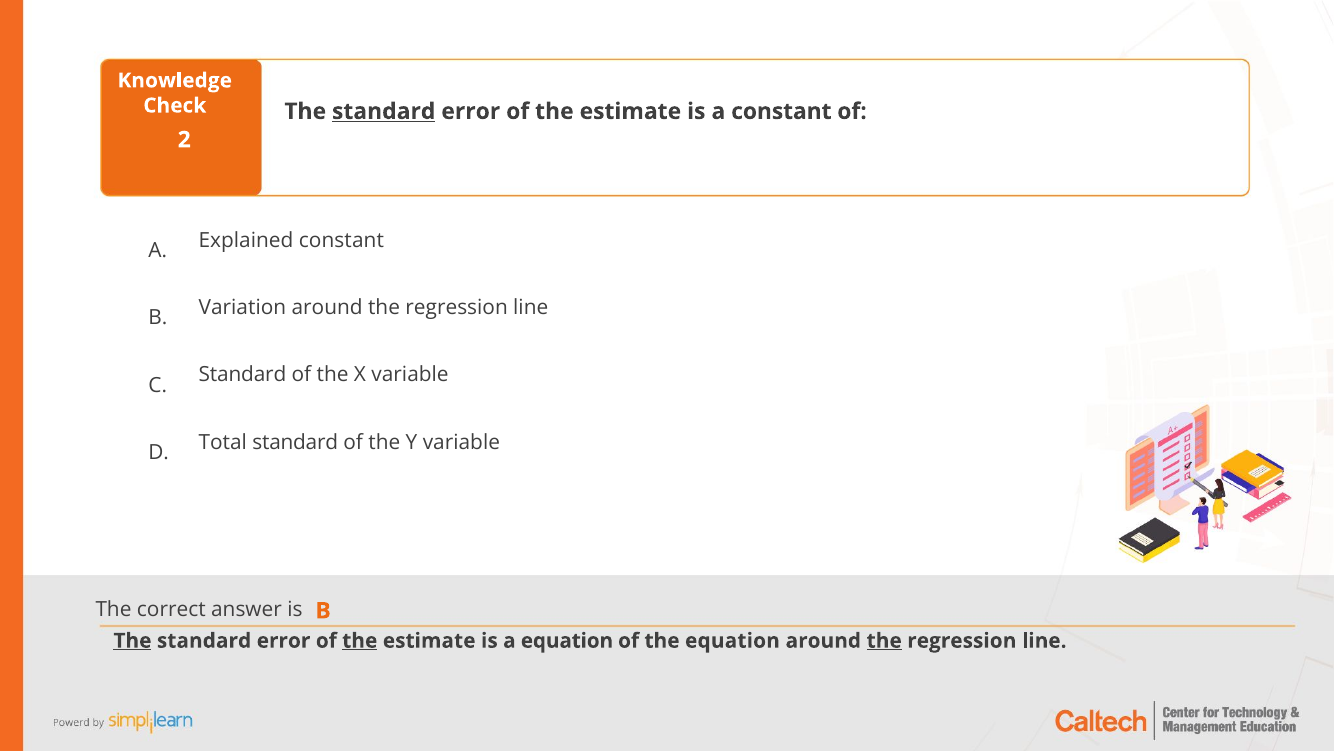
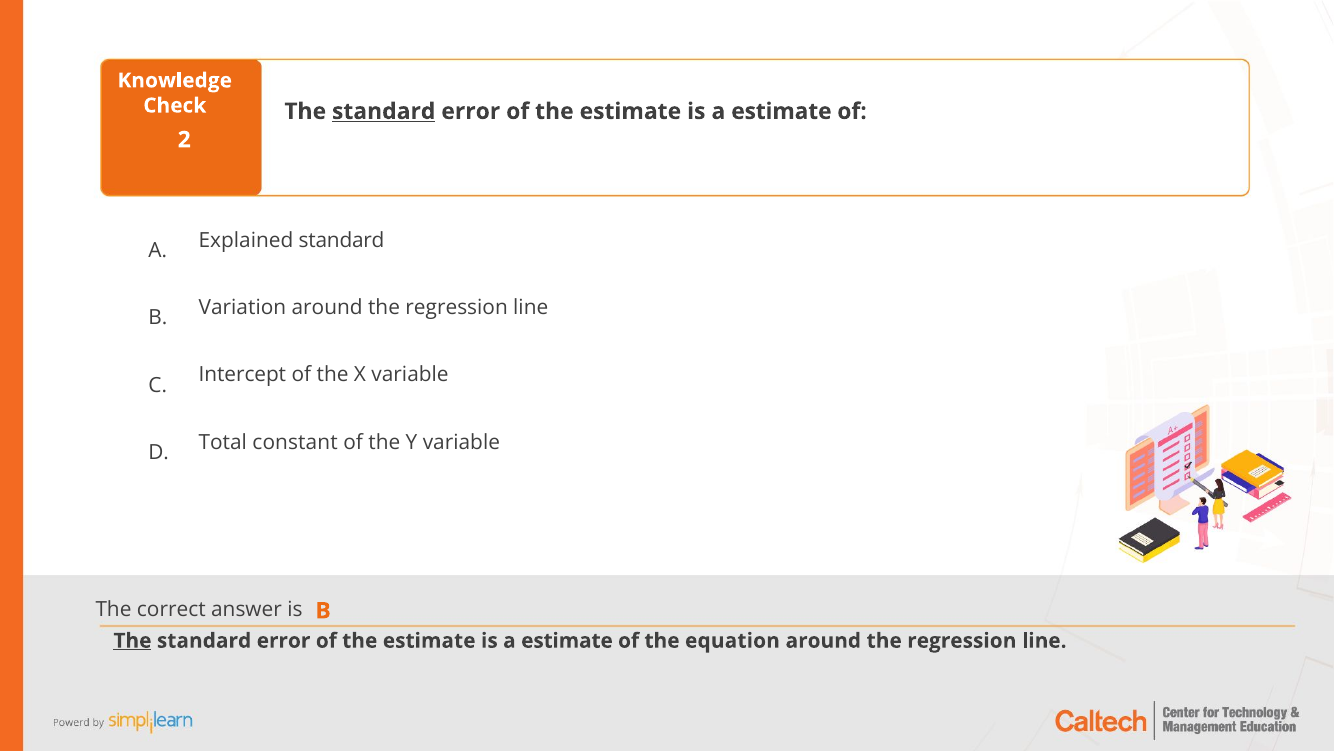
constant at (781, 111): constant -> estimate
Explained constant: constant -> standard
Standard at (242, 375): Standard -> Intercept
Total standard: standard -> constant
the at (360, 640) underline: present -> none
equation at (567, 640): equation -> estimate
the at (884, 640) underline: present -> none
